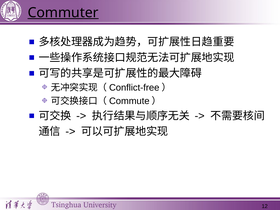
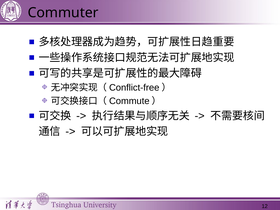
Commuter underline: present -> none
